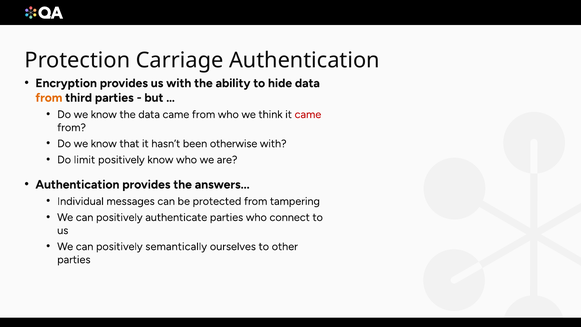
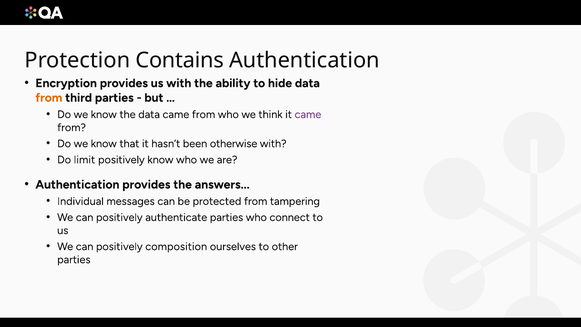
Carriage: Carriage -> Contains
came at (308, 114) colour: red -> purple
semantically: semantically -> composition
